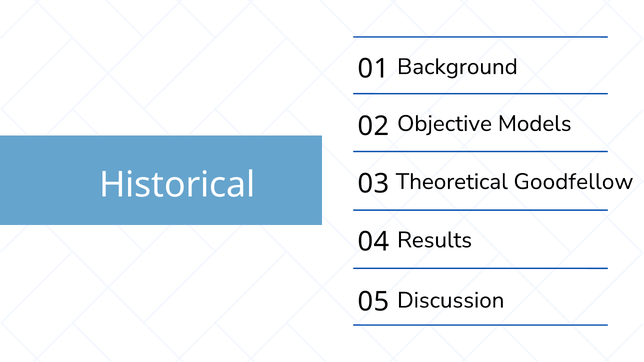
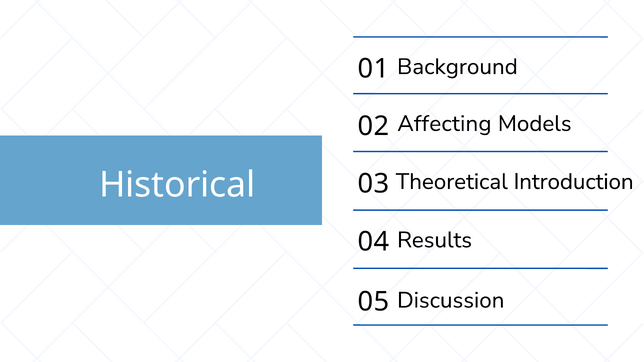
Objective: Objective -> Affecting
Goodfellow: Goodfellow -> Introduction
